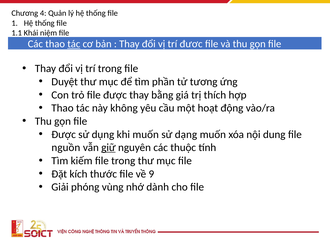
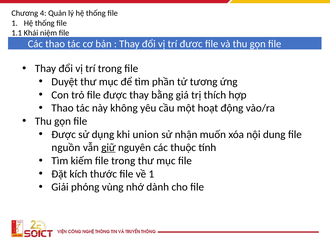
tác at (74, 44) underline: present -> none
khi muốn: muốn -> union
dạng: dạng -> nhận
về 9: 9 -> 1
